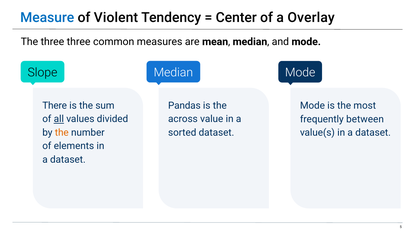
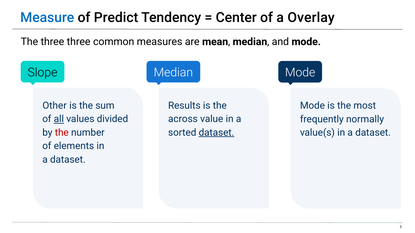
Violent: Violent -> Predict
There: There -> Other
Pandas: Pandas -> Results
between: between -> normally
the at (62, 133) colour: orange -> red
dataset at (216, 133) underline: none -> present
